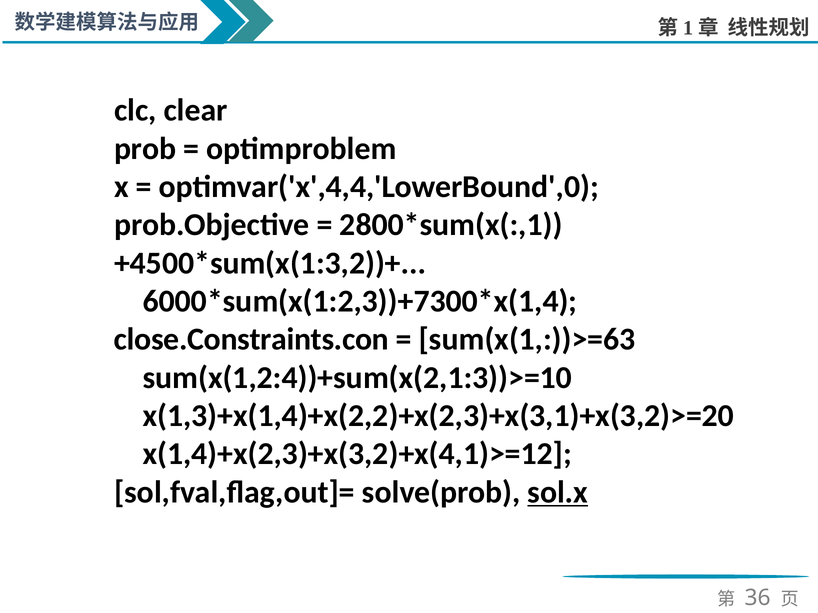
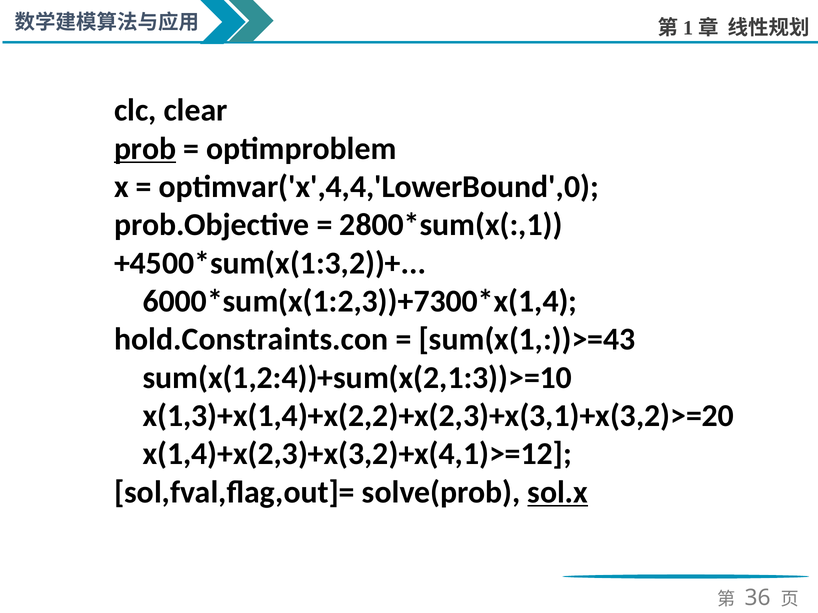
prob underline: none -> present
close.Constraints.con: close.Constraints.con -> hold.Constraints.con
sum(x(1,:))>=63: sum(x(1,:))>=63 -> sum(x(1,:))>=43
